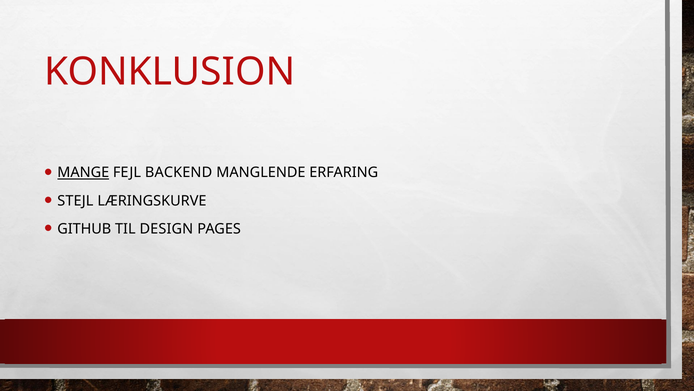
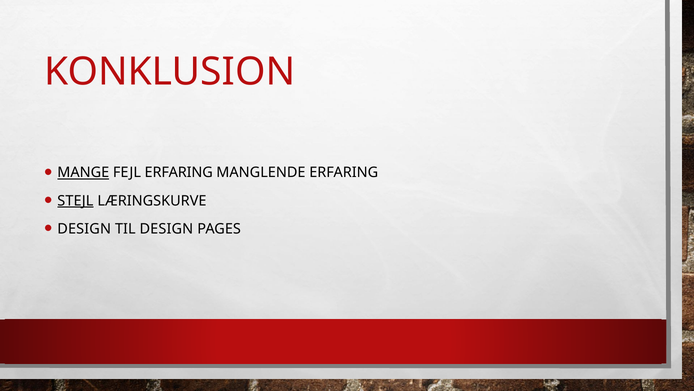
FEJL BACKEND: BACKEND -> ERFARING
STEJL underline: none -> present
GITHUB at (84, 228): GITHUB -> DESIGN
